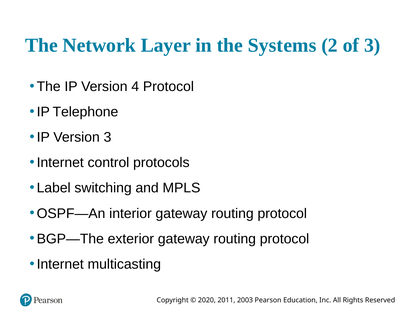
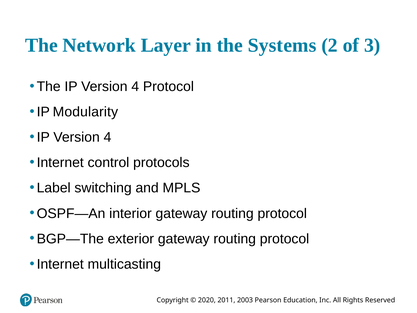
Telephone: Telephone -> Modularity
3 at (107, 137): 3 -> 4
